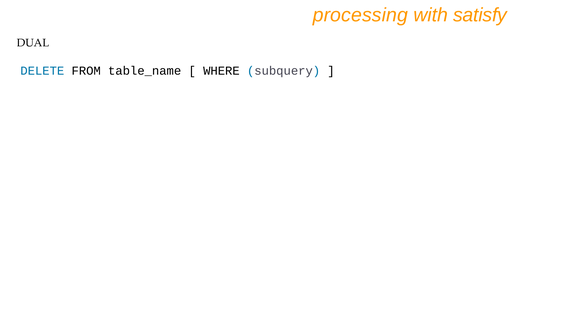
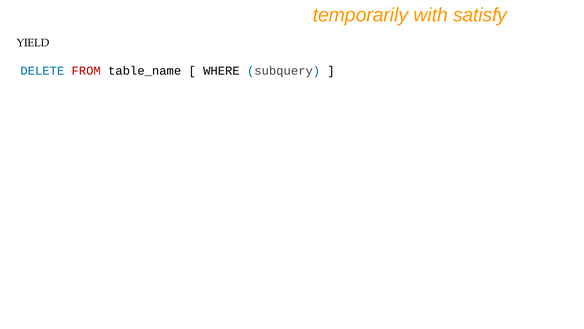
processing: processing -> temporarily
DUAL: DUAL -> YIELD
FROM colour: black -> red
